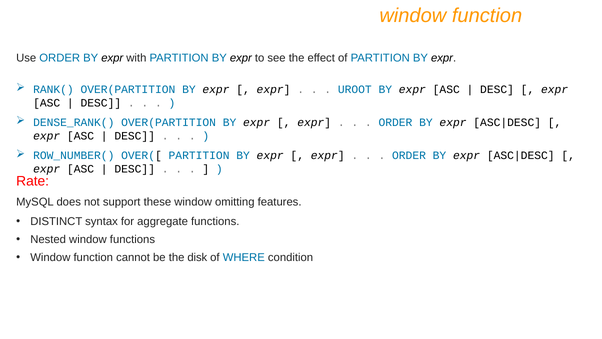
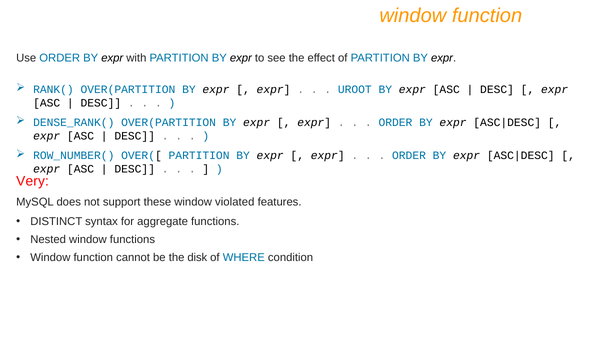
Rate: Rate -> Very
omitting: omitting -> violated
